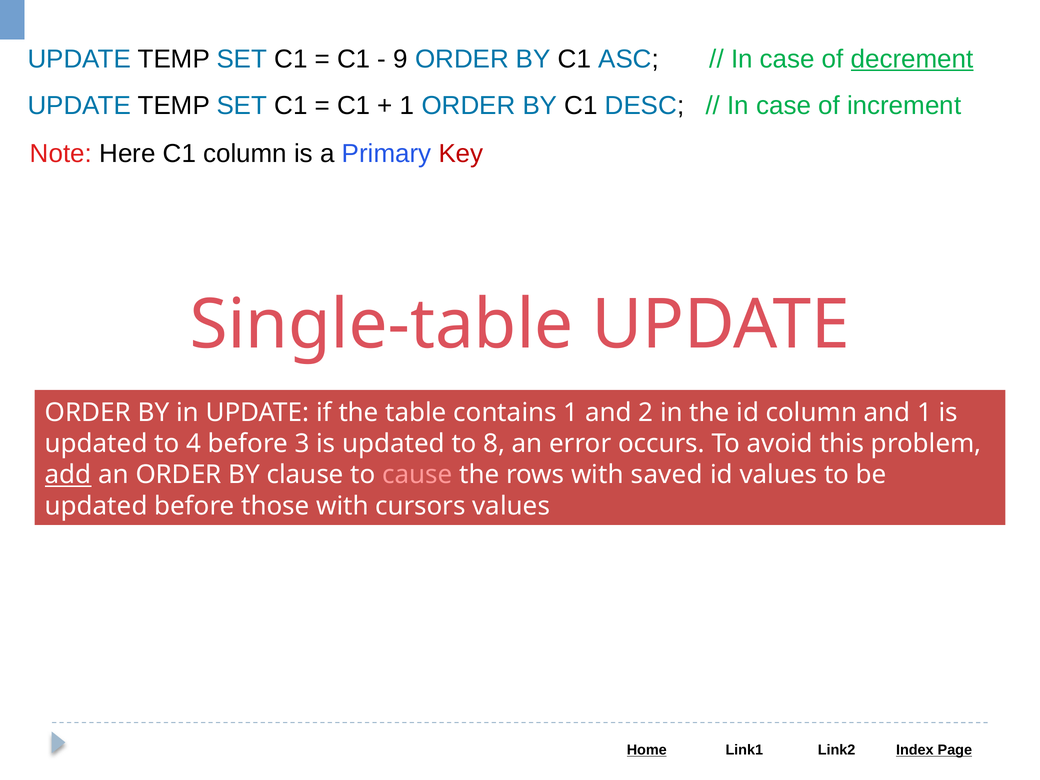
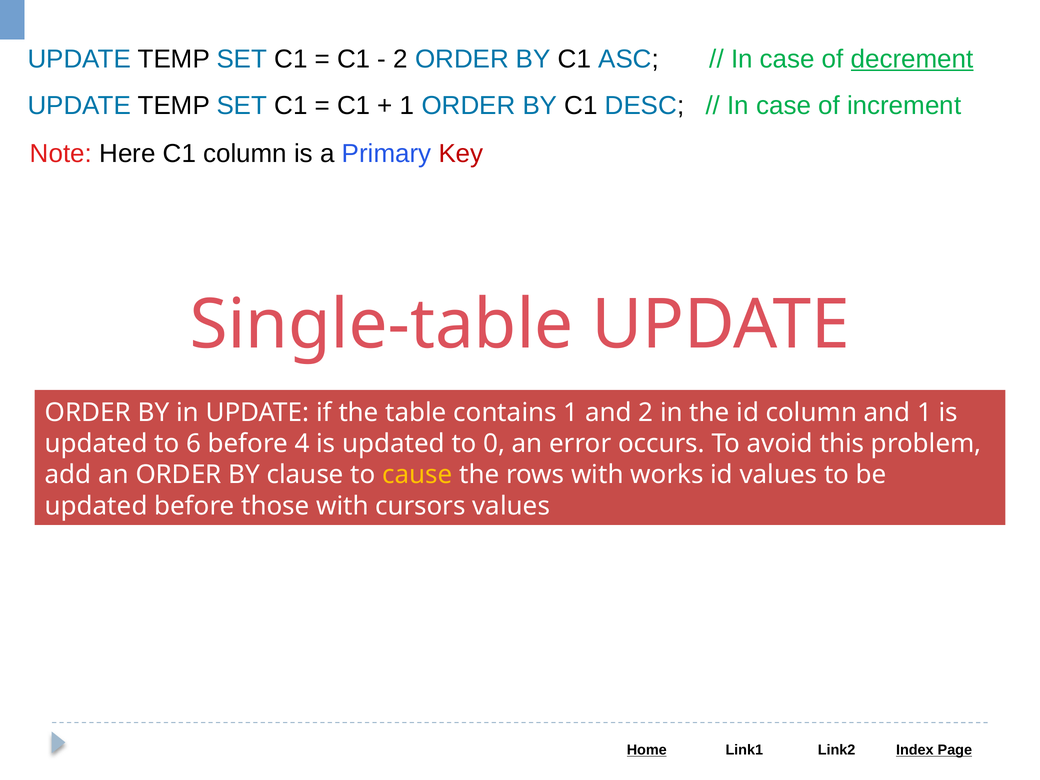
9 at (401, 59): 9 -> 2
4: 4 -> 6
3: 3 -> 4
8: 8 -> 0
add underline: present -> none
cause colour: pink -> yellow
saved: saved -> works
